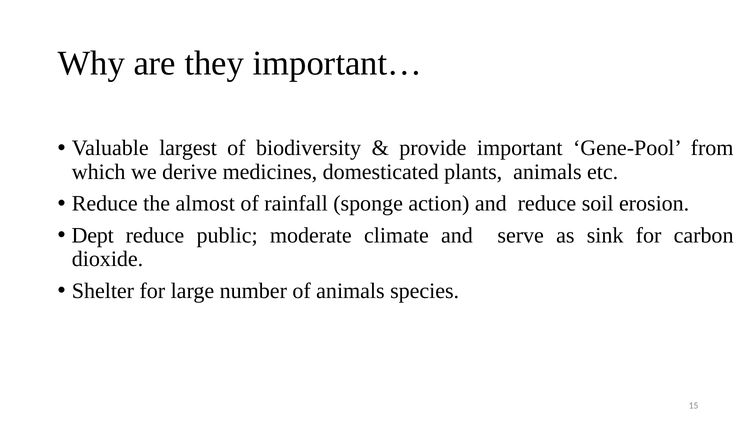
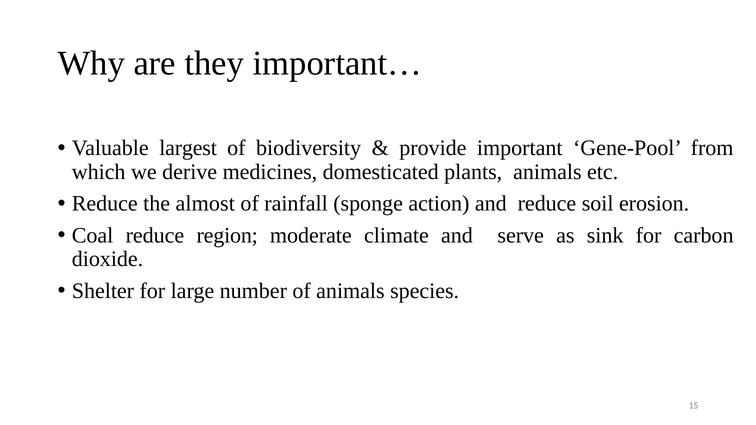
Dept: Dept -> Coal
public: public -> region
